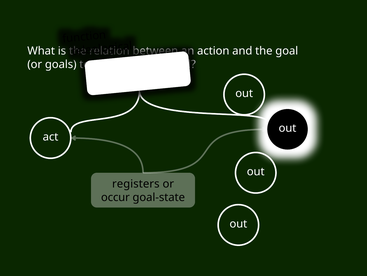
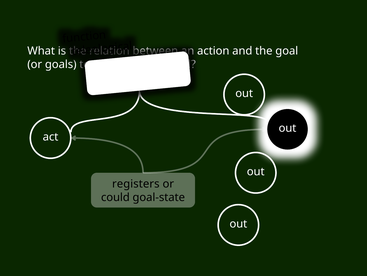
occur: occur -> could
